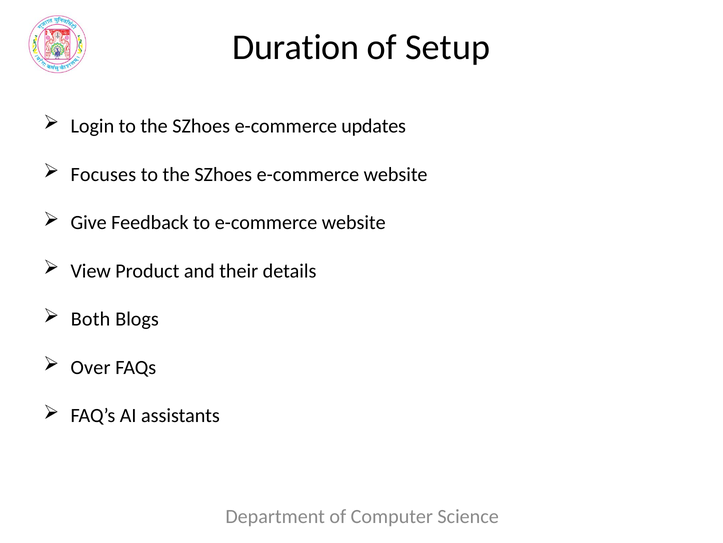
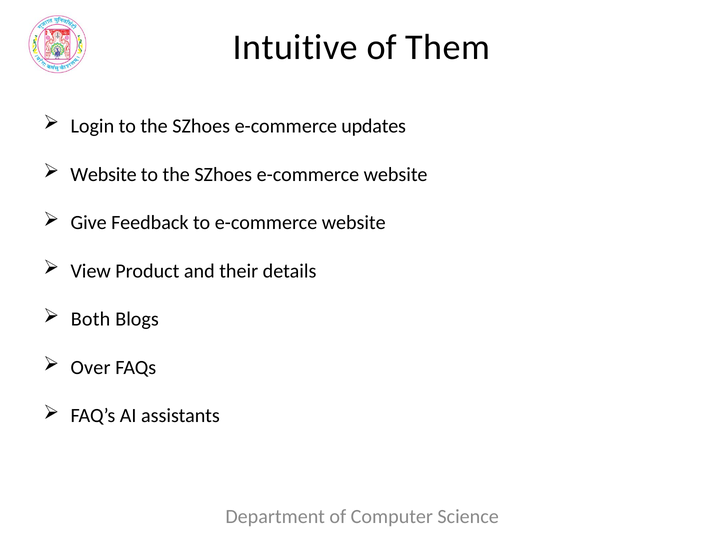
Duration: Duration -> Intuitive
Setup: Setup -> Them
Focuses at (103, 174): Focuses -> Website
